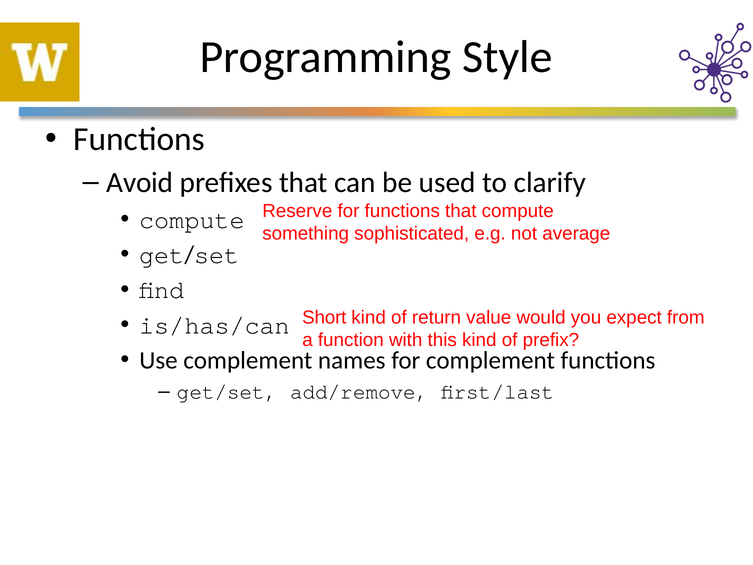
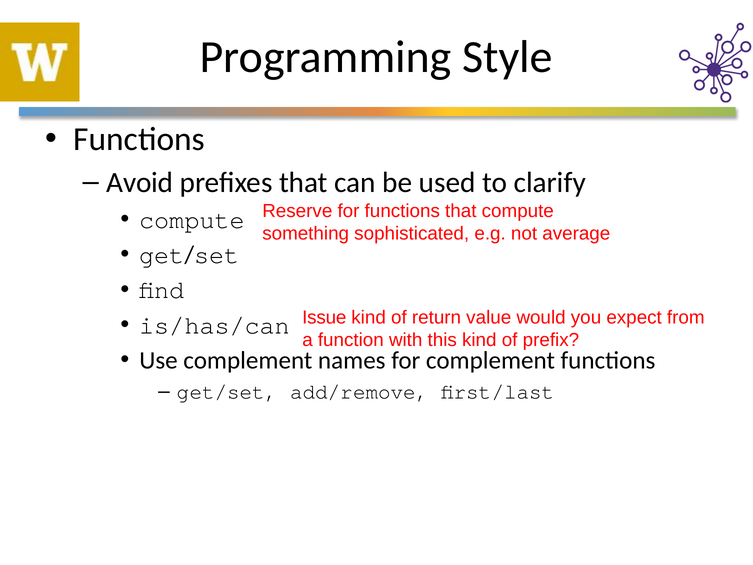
Short: Short -> Issue
